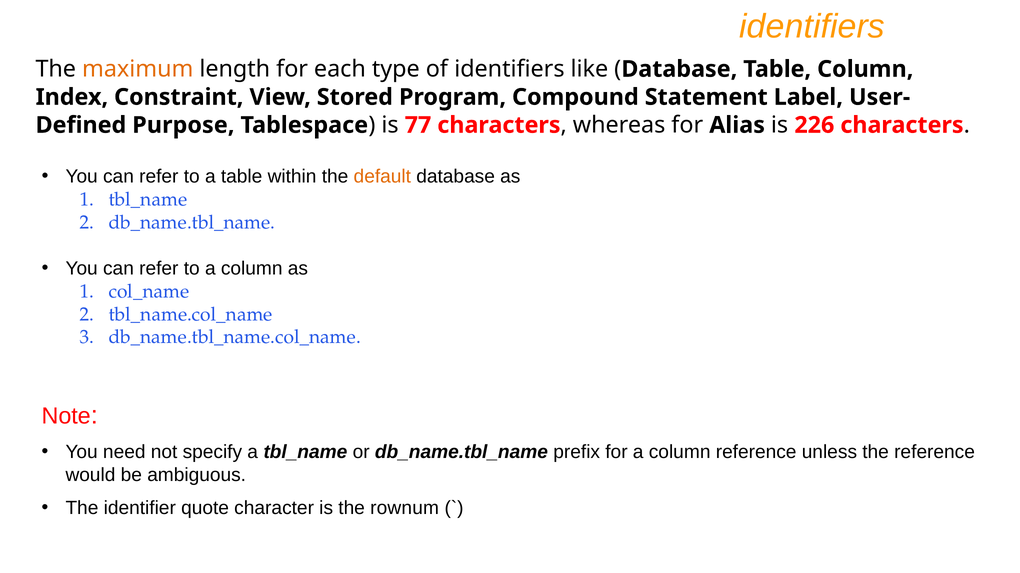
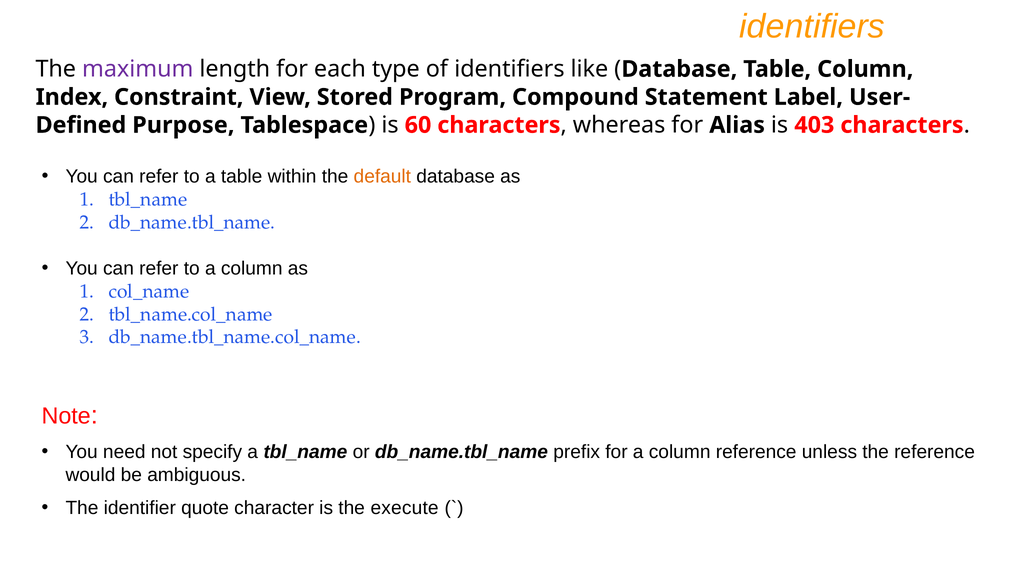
maximum colour: orange -> purple
77: 77 -> 60
226: 226 -> 403
rownum: rownum -> execute
